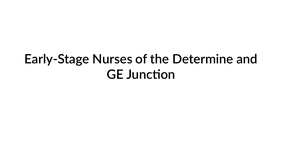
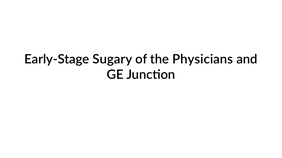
Nurses: Nurses -> Sugary
Determine: Determine -> Physicians
